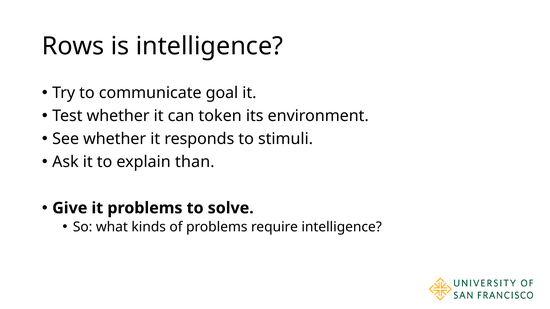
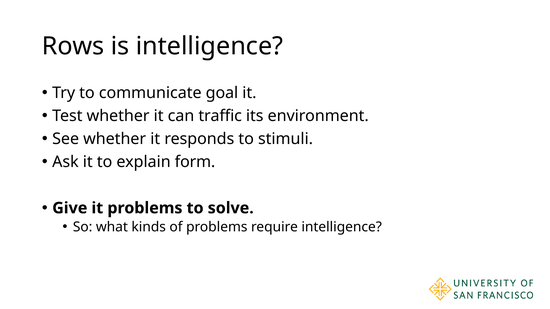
token: token -> traffic
than: than -> form
